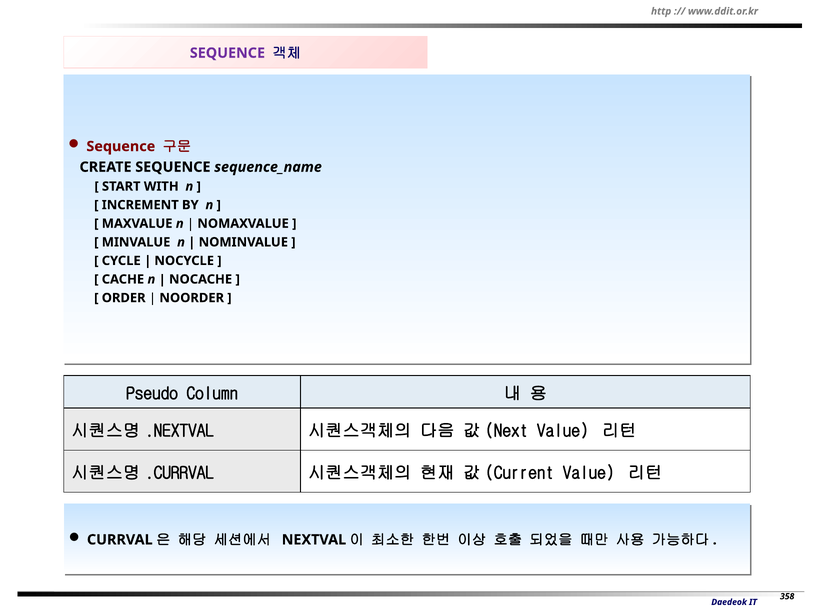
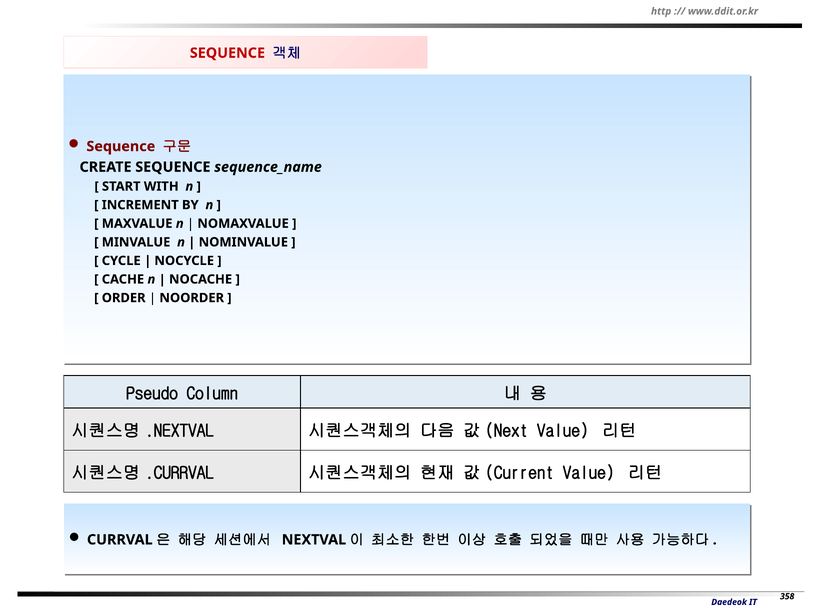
SEQUENCE at (227, 53) colour: purple -> red
